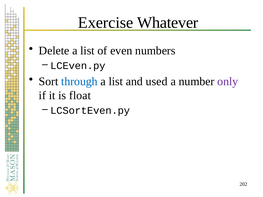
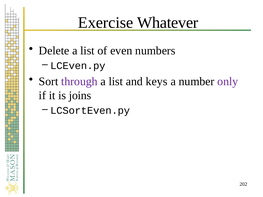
through colour: blue -> purple
used: used -> keys
float: float -> joins
